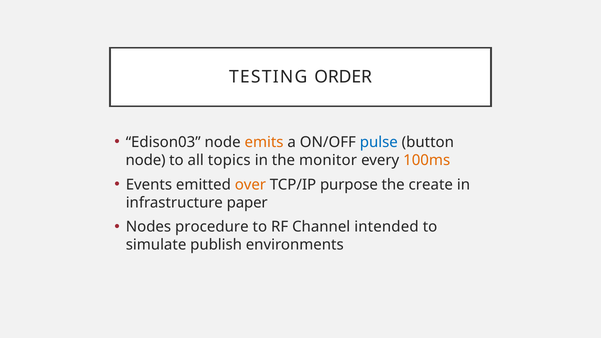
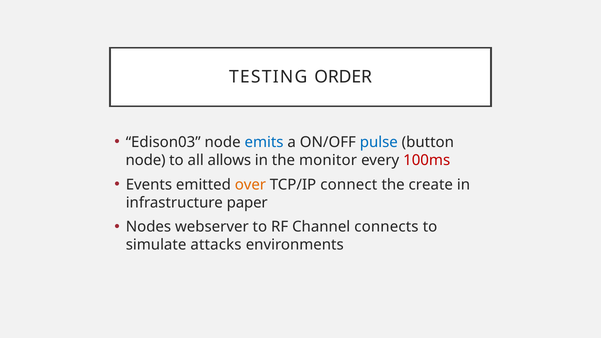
emits colour: orange -> blue
topics: topics -> allows
100ms colour: orange -> red
purpose: purpose -> connect
procedure: procedure -> webserver
intended: intended -> connects
publish: publish -> attacks
